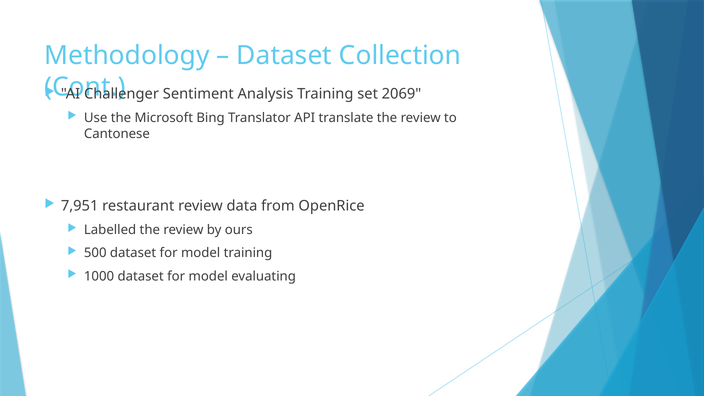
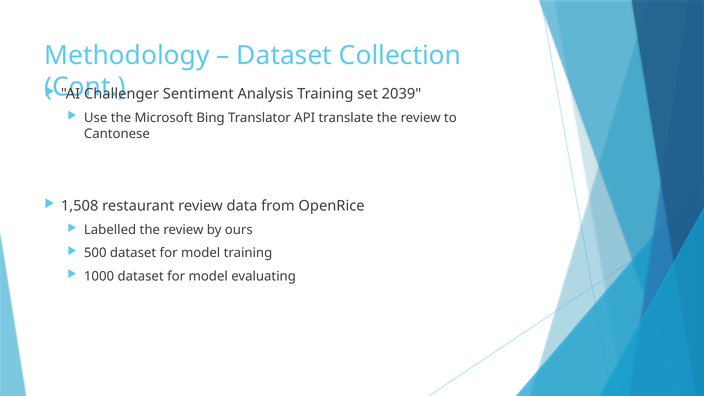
2069: 2069 -> 2039
7,951: 7,951 -> 1,508
